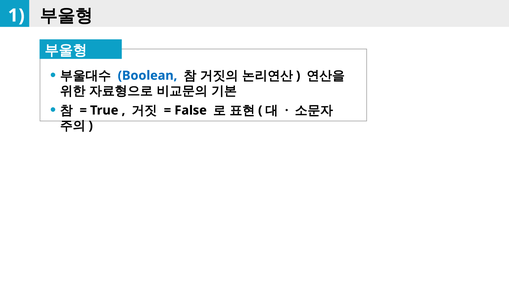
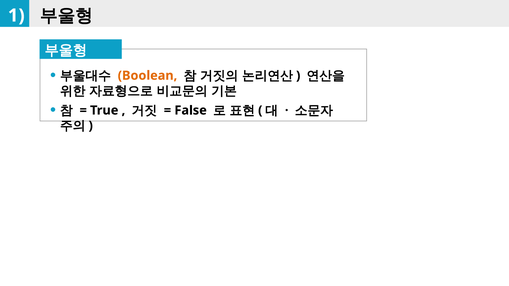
Boolean colour: blue -> orange
